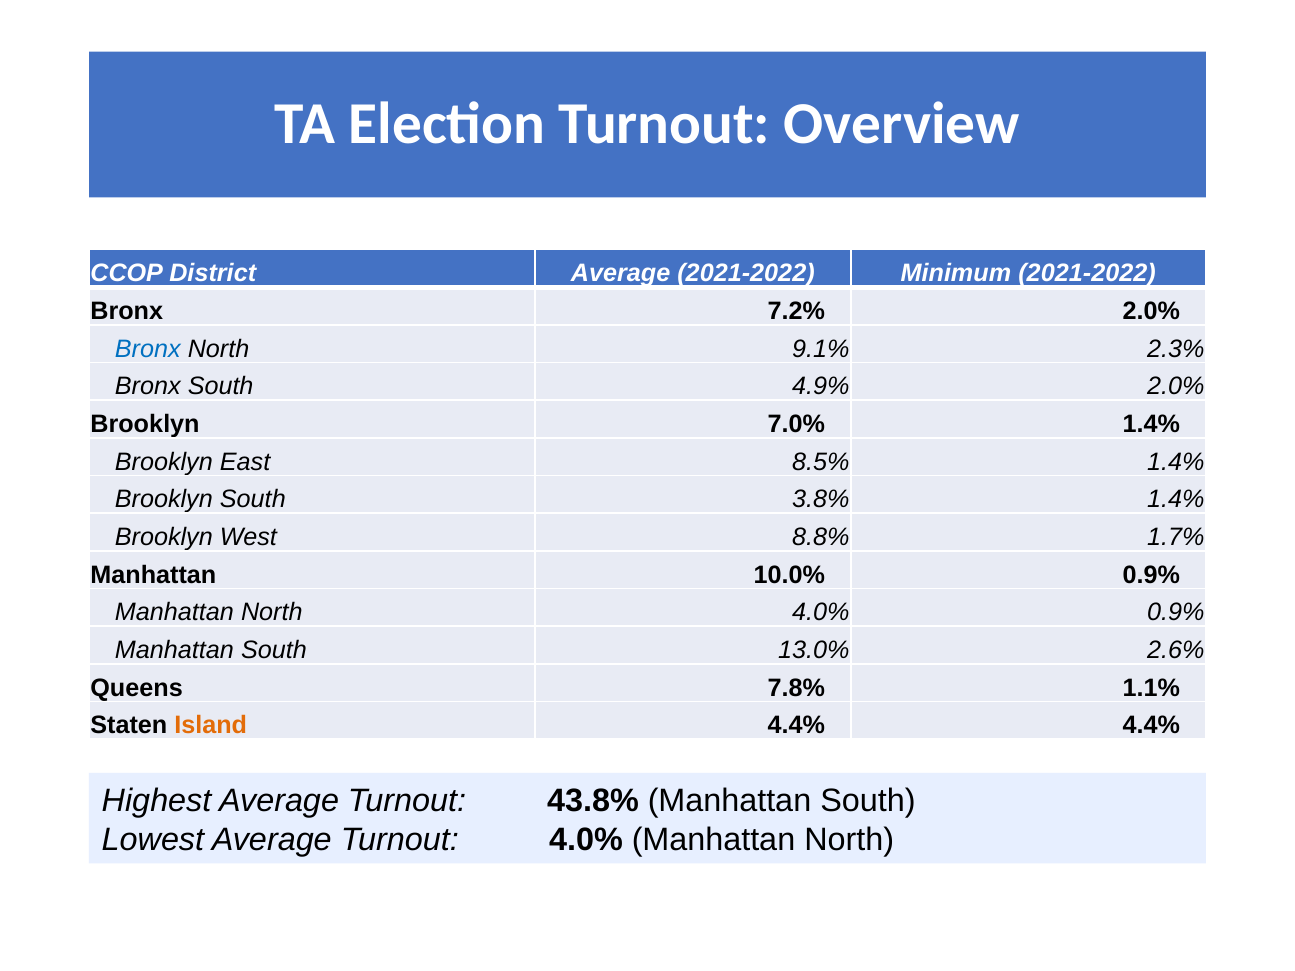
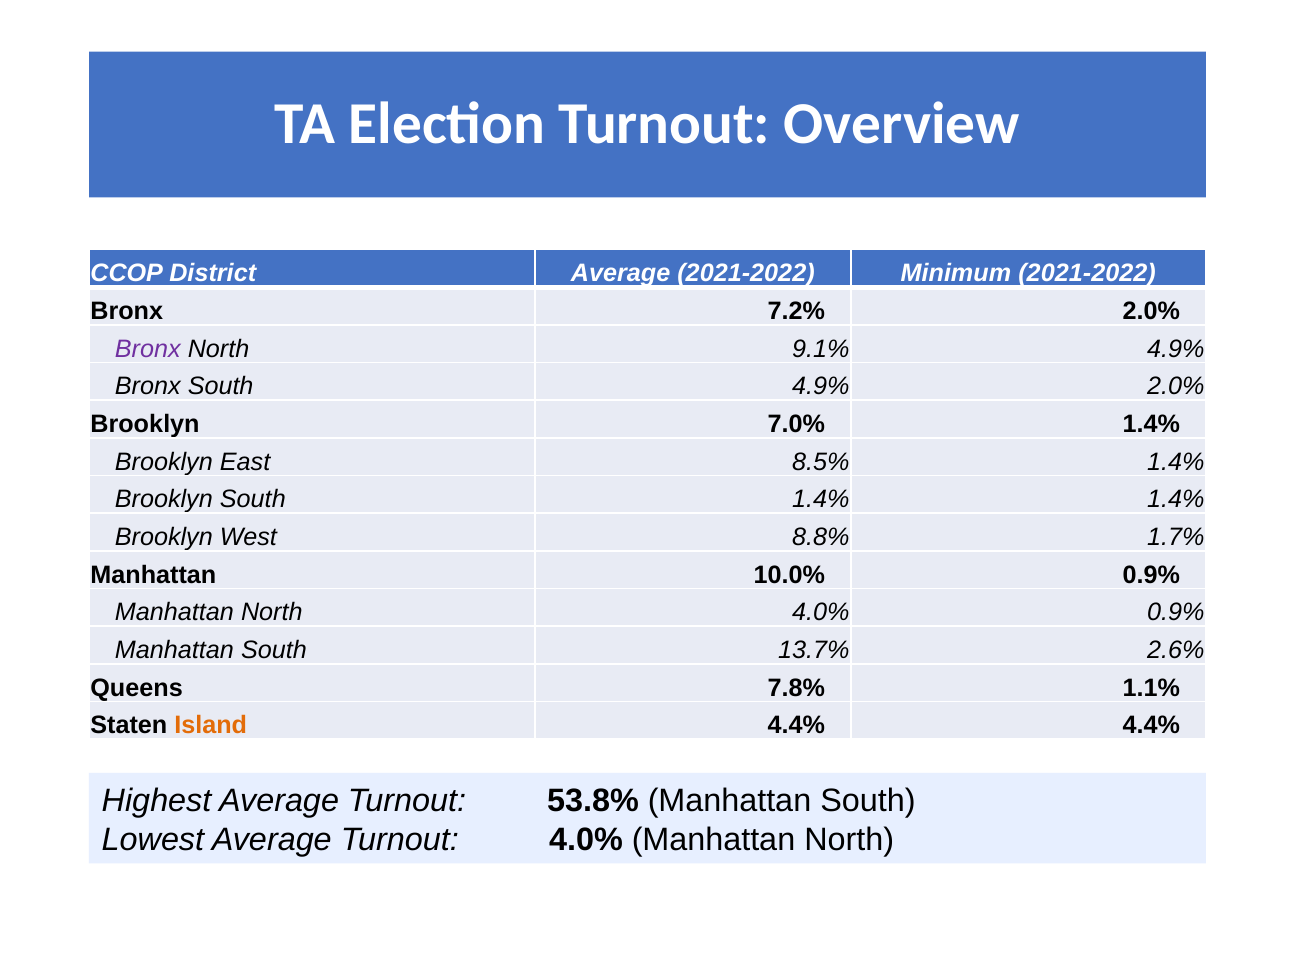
Bronx at (148, 349) colour: blue -> purple
9.1% 2.3%: 2.3% -> 4.9%
South 3.8%: 3.8% -> 1.4%
13.0%: 13.0% -> 13.7%
43.8%: 43.8% -> 53.8%
